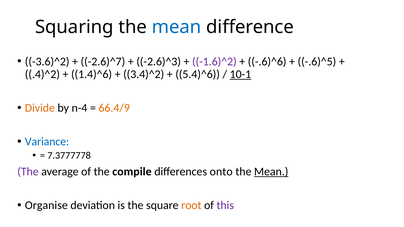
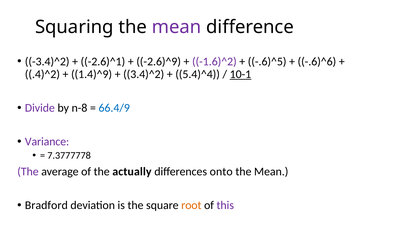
mean at (177, 27) colour: blue -> purple
-3.6)^2: -3.6)^2 -> -3.4)^2
-2.6)^7: -2.6)^7 -> -2.6)^1
-2.6)^3: -2.6)^3 -> -2.6)^9
-.6)^6: -.6)^6 -> -.6)^5
-.6)^5: -.6)^5 -> -.6)^6
1.4)^6: 1.4)^6 -> 1.4)^9
5.4)^6: 5.4)^6 -> 5.4)^4
Divide colour: orange -> purple
n-4: n-4 -> n-8
66.4/9 colour: orange -> blue
Variance colour: blue -> purple
compile: compile -> actually
Mean at (271, 172) underline: present -> none
Organise: Organise -> Bradford
